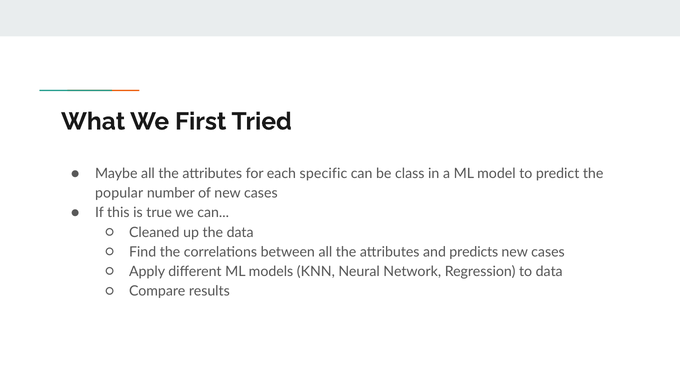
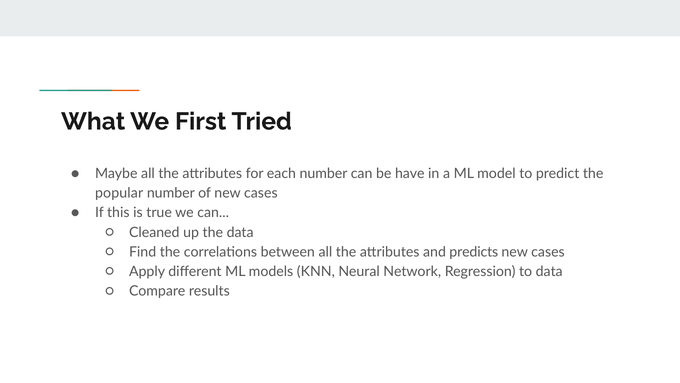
each specific: specific -> number
class: class -> have
